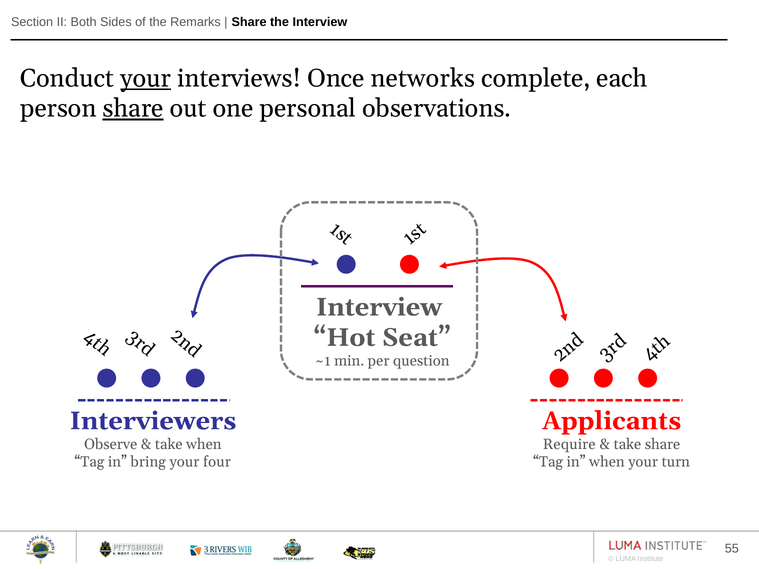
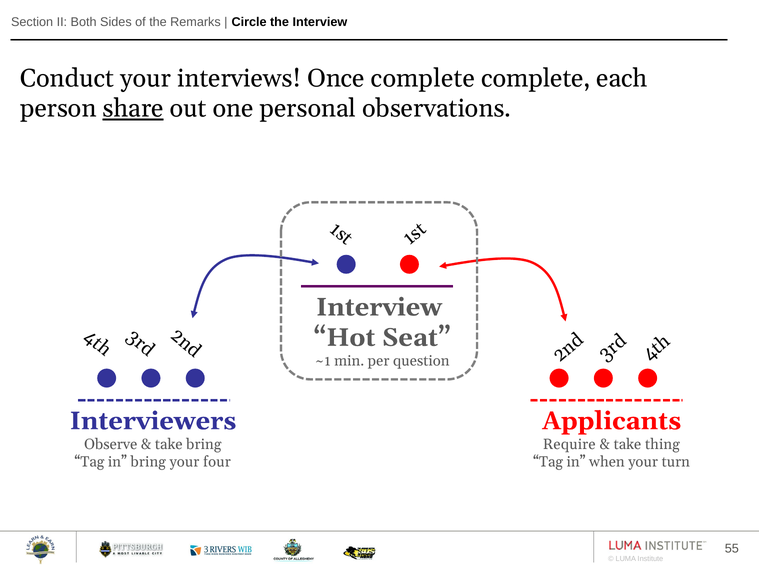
Share at (249, 22): Share -> Circle
your at (146, 78) underline: present -> none
Once networks: networks -> complete
take when: when -> bring
take share: share -> thing
